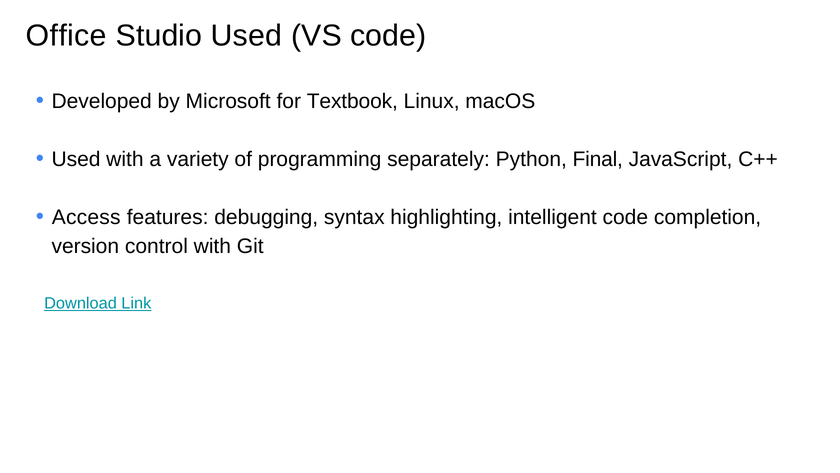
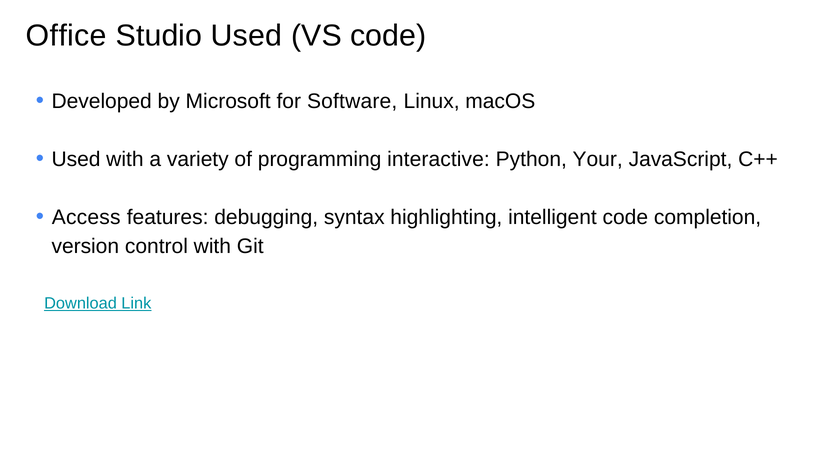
Textbook: Textbook -> Software
separately: separately -> interactive
Final: Final -> Your
